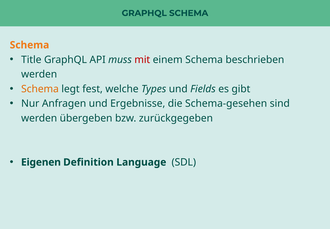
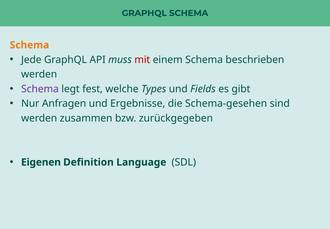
Title: Title -> Jede
Schema at (40, 89) colour: orange -> purple
übergeben: übergeben -> zusammen
